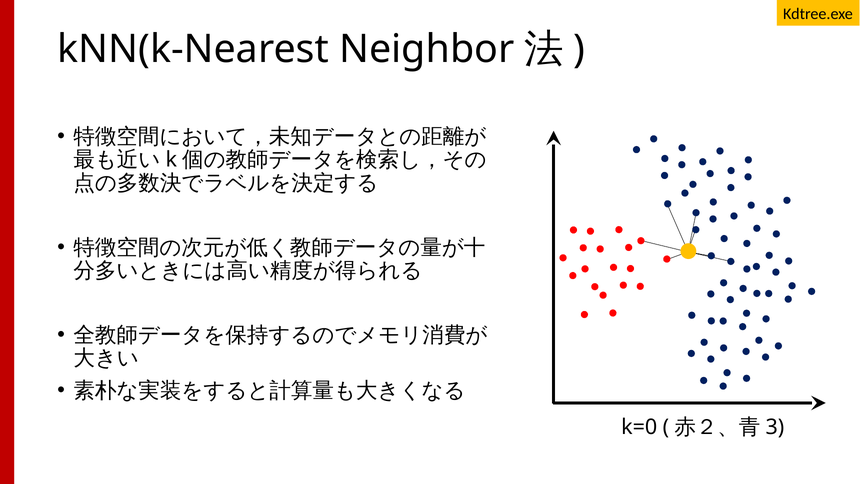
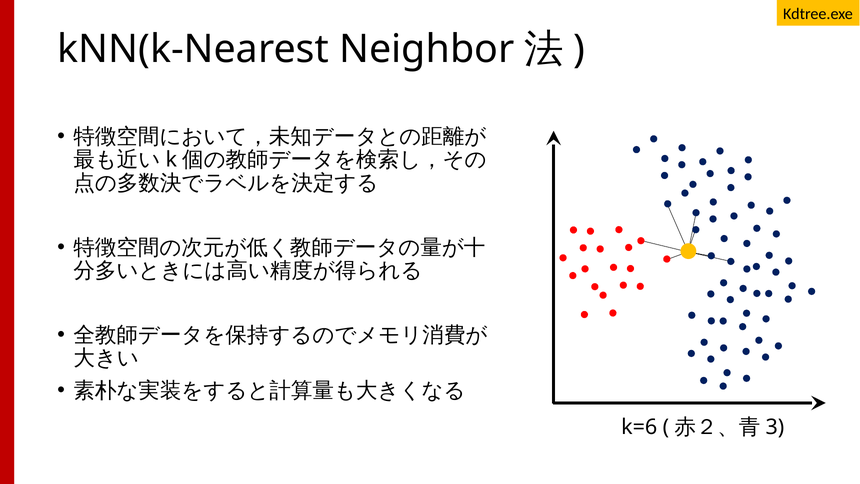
k=0: k=0 -> k=6
